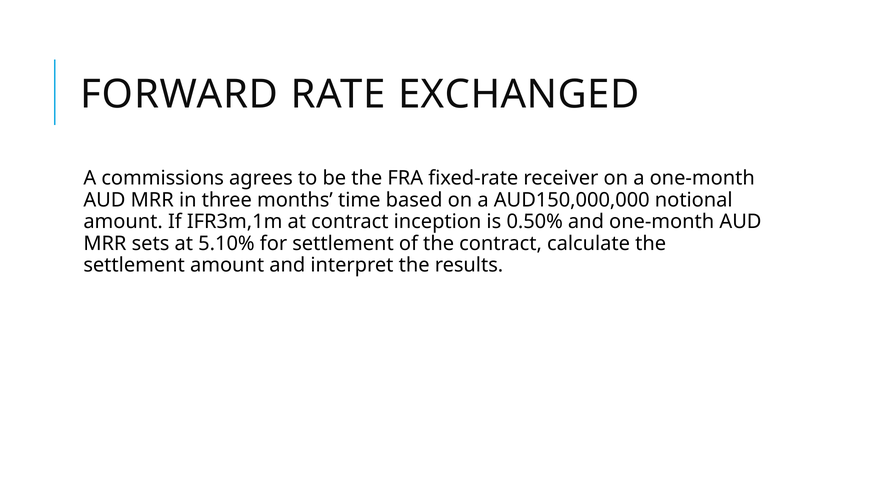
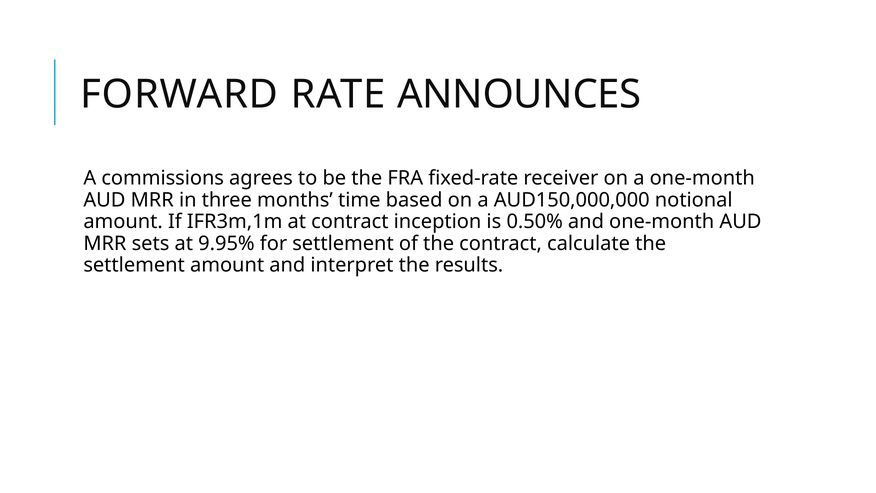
EXCHANGED: EXCHANGED -> ANNOUNCES
5.10%: 5.10% -> 9.95%
